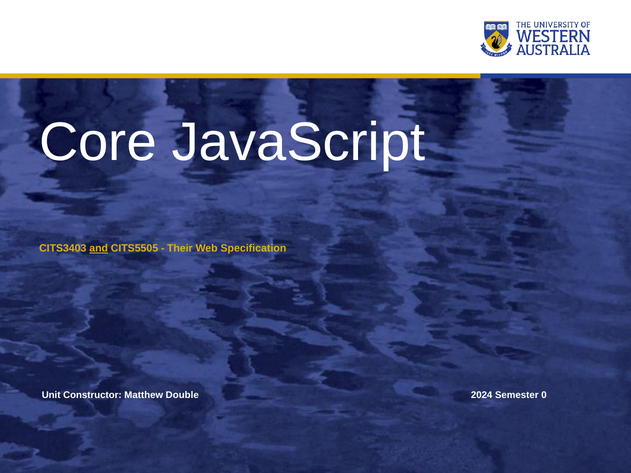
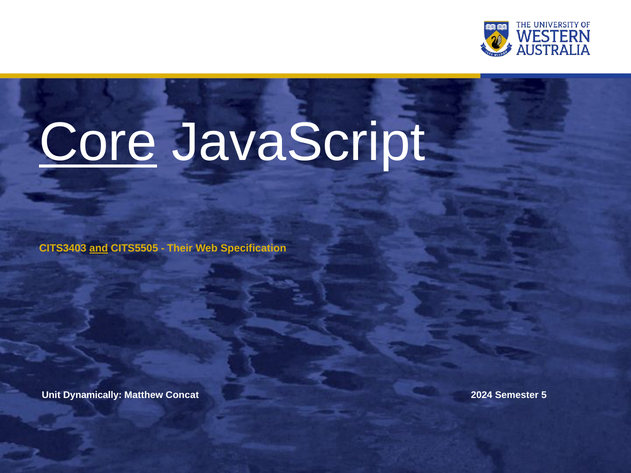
Core underline: none -> present
Constructor: Constructor -> Dynamically
Double: Double -> Concat
0: 0 -> 5
